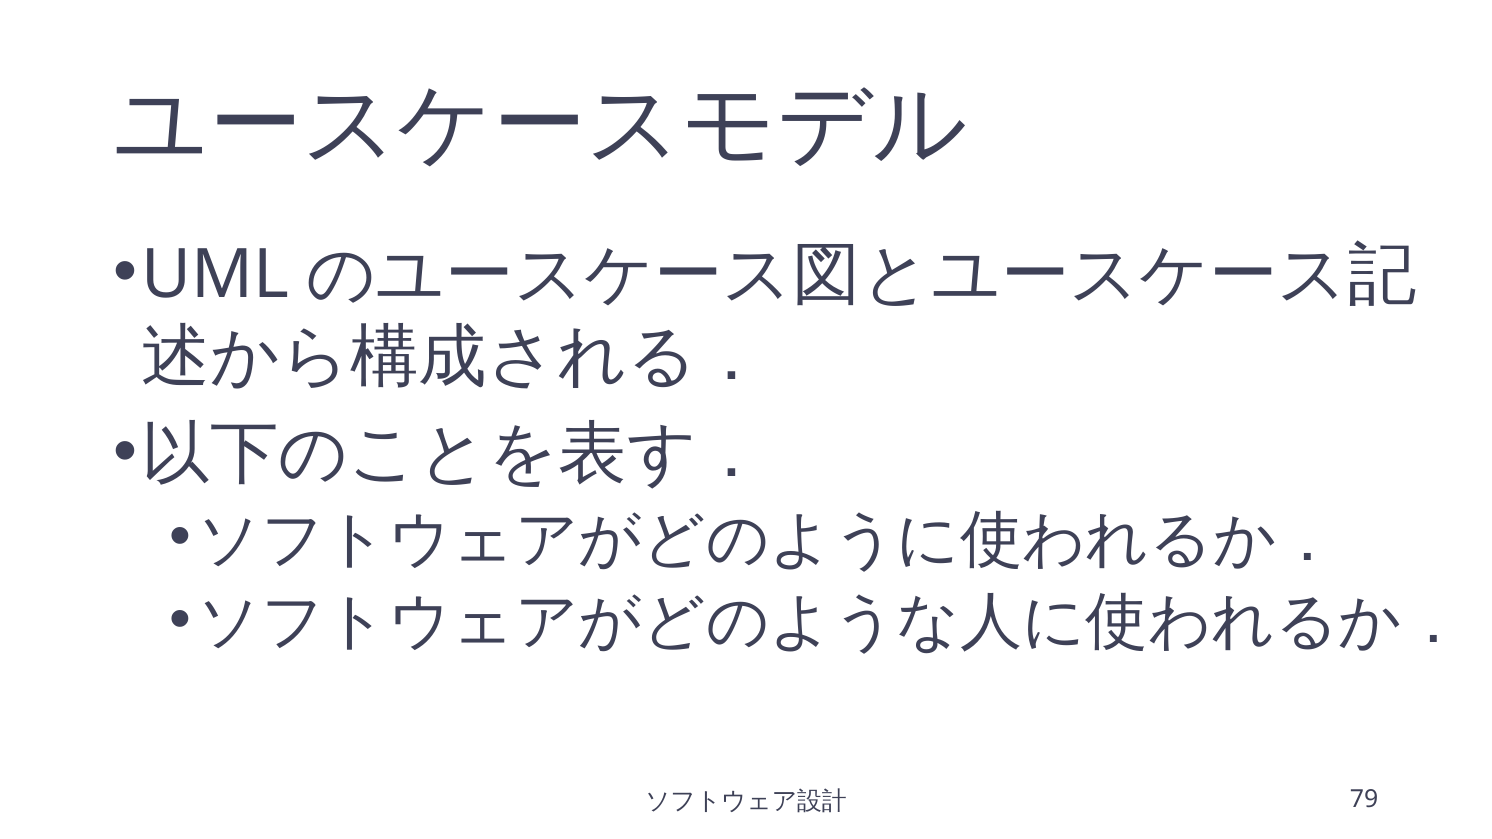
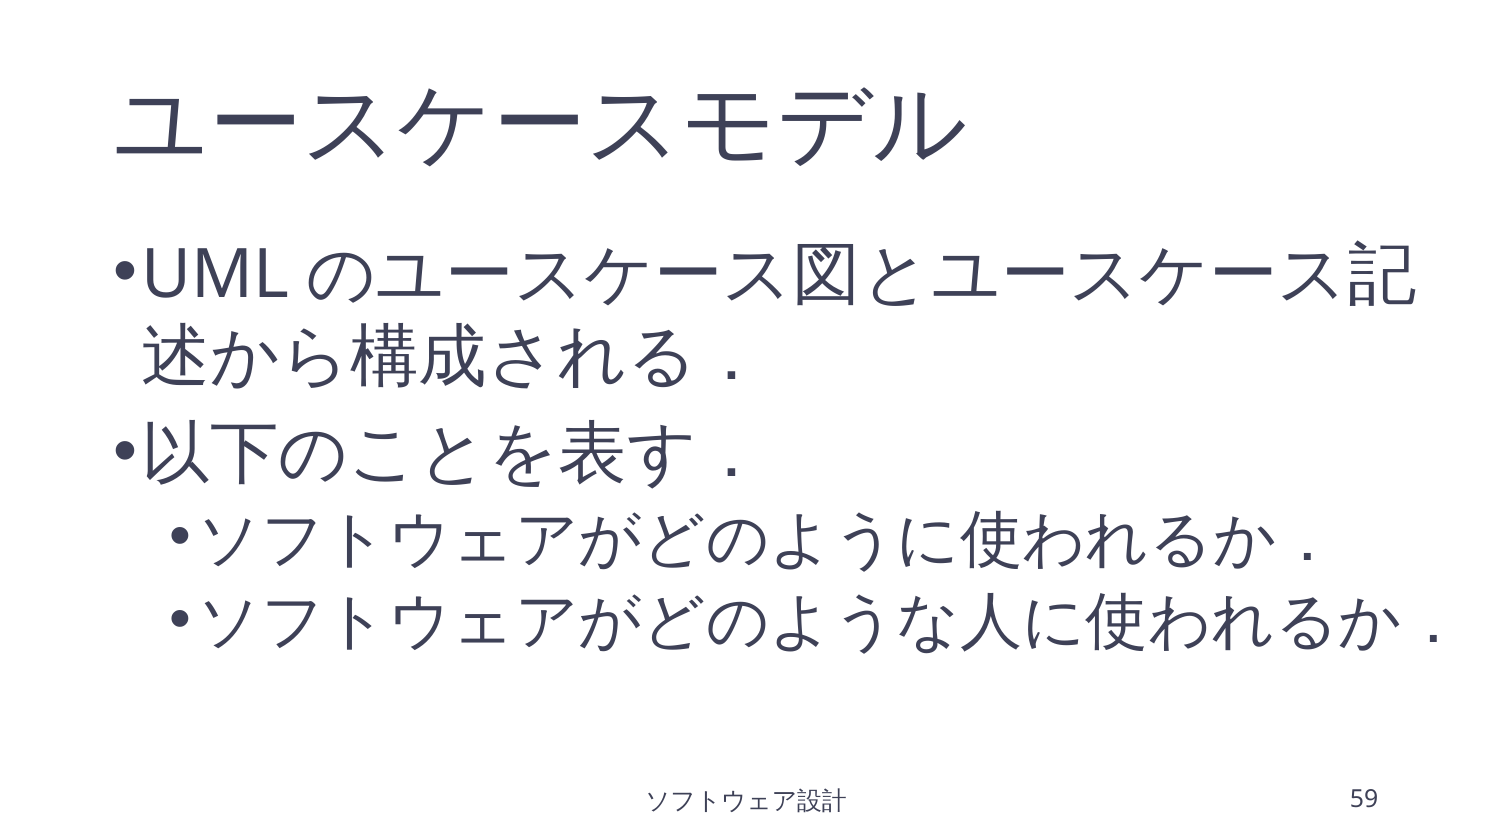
79: 79 -> 59
